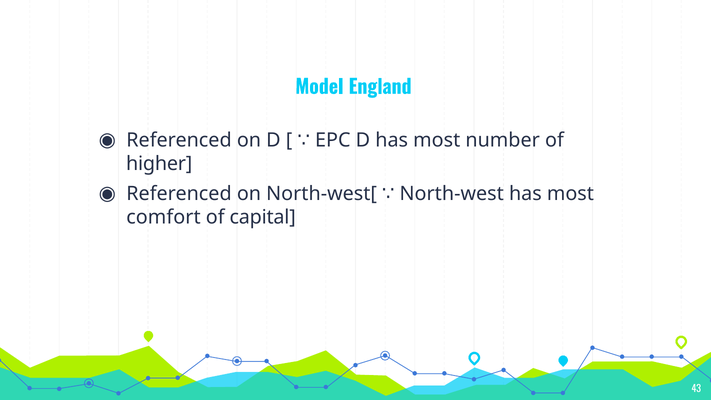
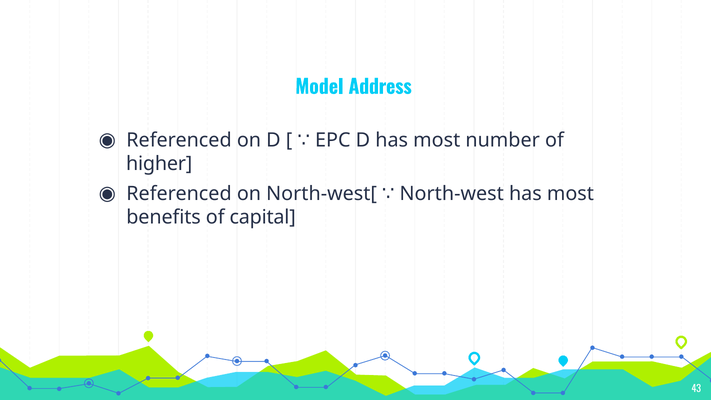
England: England -> Address
comfort: comfort -> benefits
